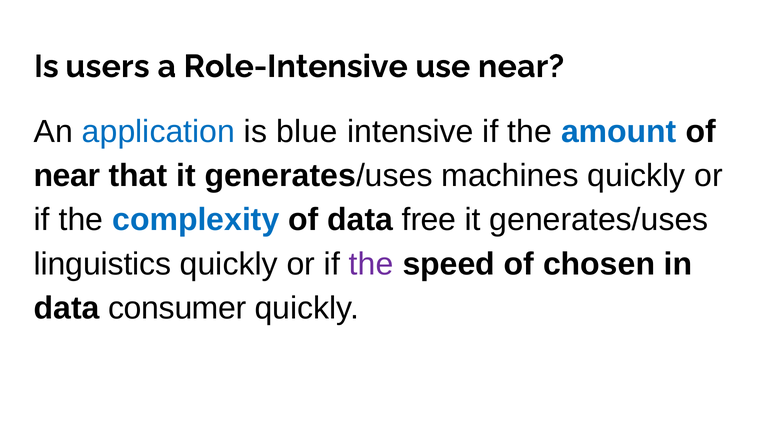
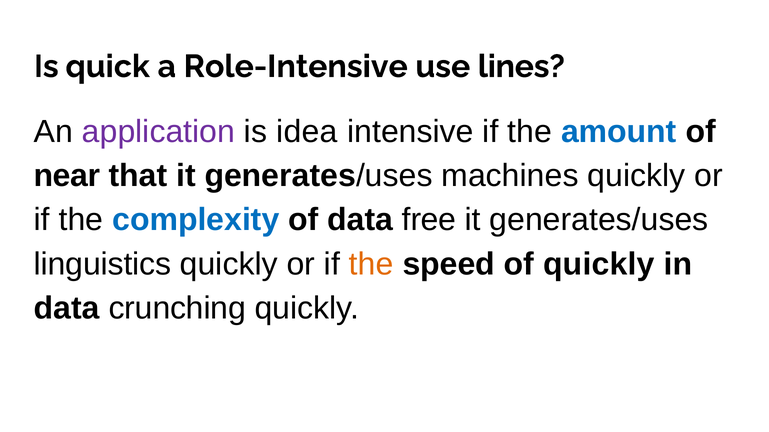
users: users -> quick
use near: near -> lines
application colour: blue -> purple
blue: blue -> idea
the at (371, 264) colour: purple -> orange
of chosen: chosen -> quickly
consumer: consumer -> crunching
